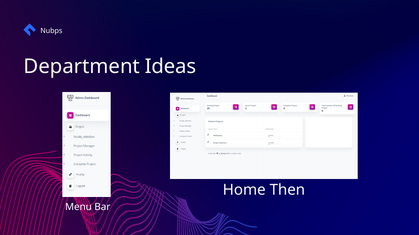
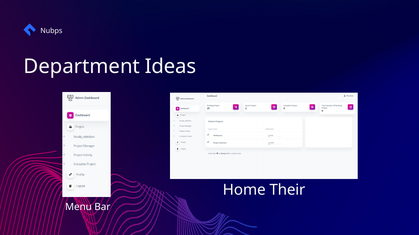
Then: Then -> Their
